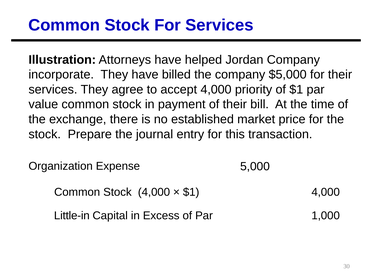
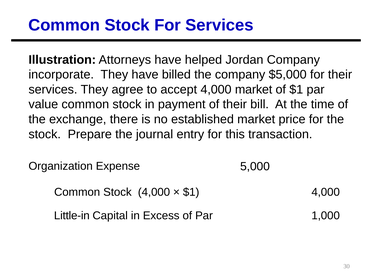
4,000 priority: priority -> market
